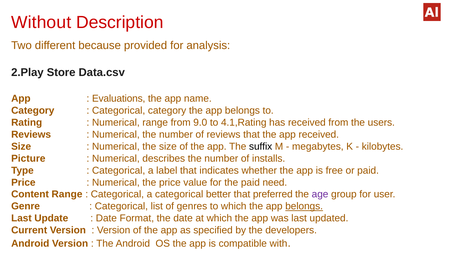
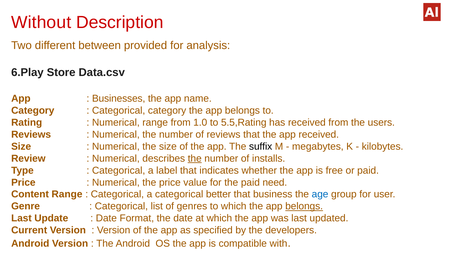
because: because -> between
2.Play: 2.Play -> 6.Play
Evaluations: Evaluations -> Businesses
9.0: 9.0 -> 1.0
4.1,Rating: 4.1,Rating -> 5.5,Rating
Picture: Picture -> Review
the at (195, 158) underline: none -> present
preferred: preferred -> business
age colour: purple -> blue
